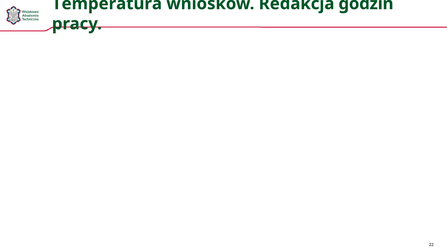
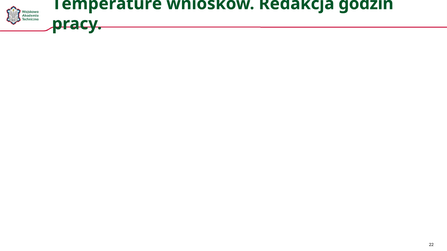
Temperatura: Temperatura -> Temperature
